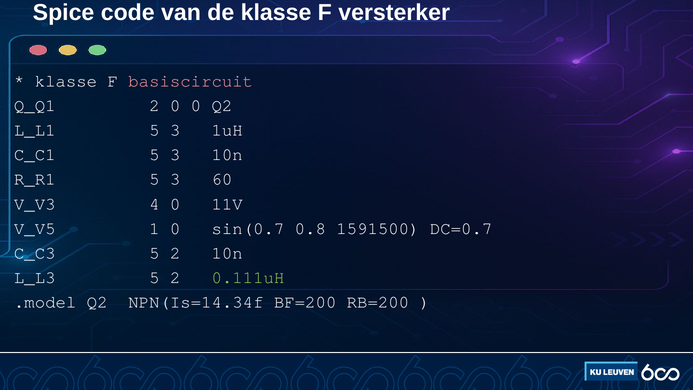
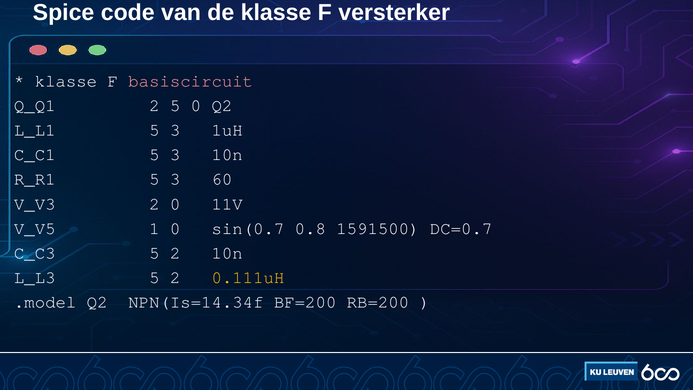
2 0: 0 -> 5
V_V3 4: 4 -> 2
0.111uH colour: light green -> yellow
